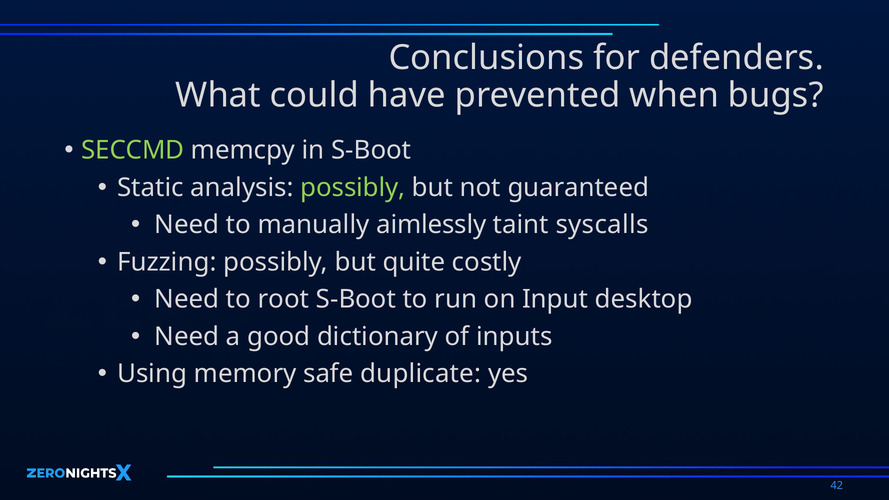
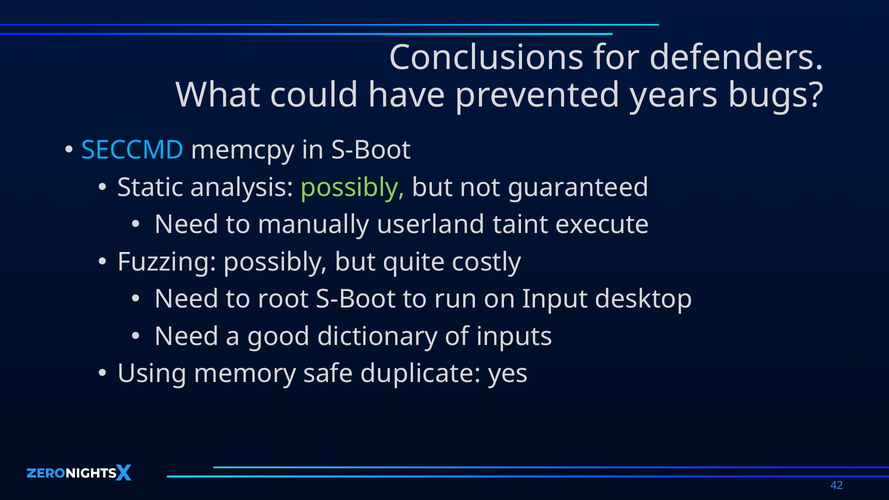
when: when -> years
SECCMD colour: light green -> light blue
aimlessly: aimlessly -> userland
syscalls: syscalls -> execute
